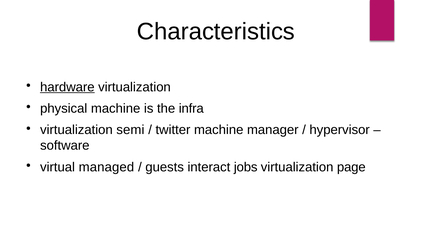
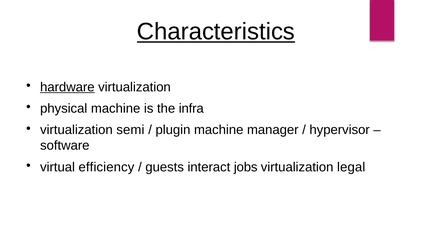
Characteristics underline: none -> present
twitter: twitter -> plugin
managed: managed -> efficiency
page: page -> legal
